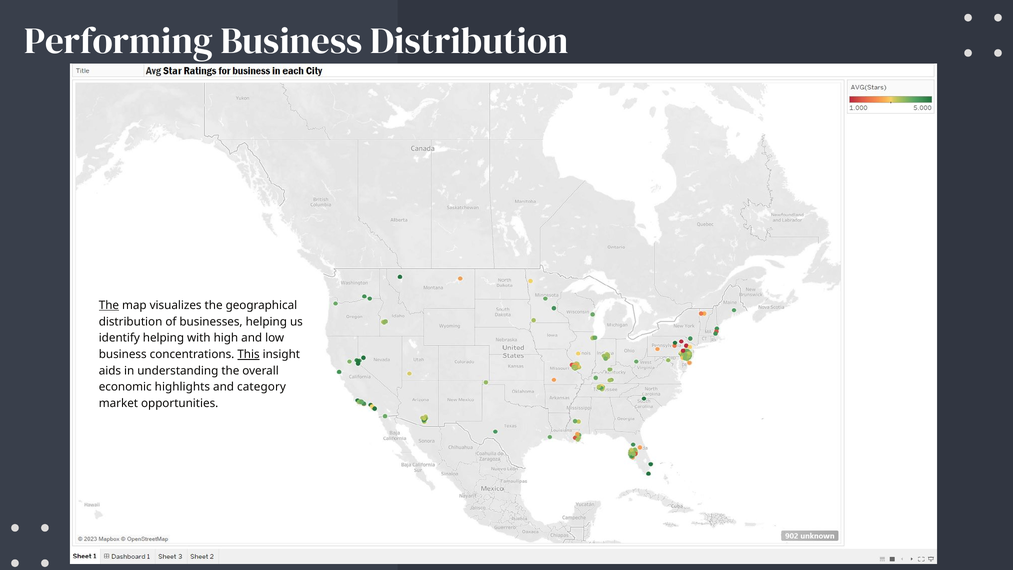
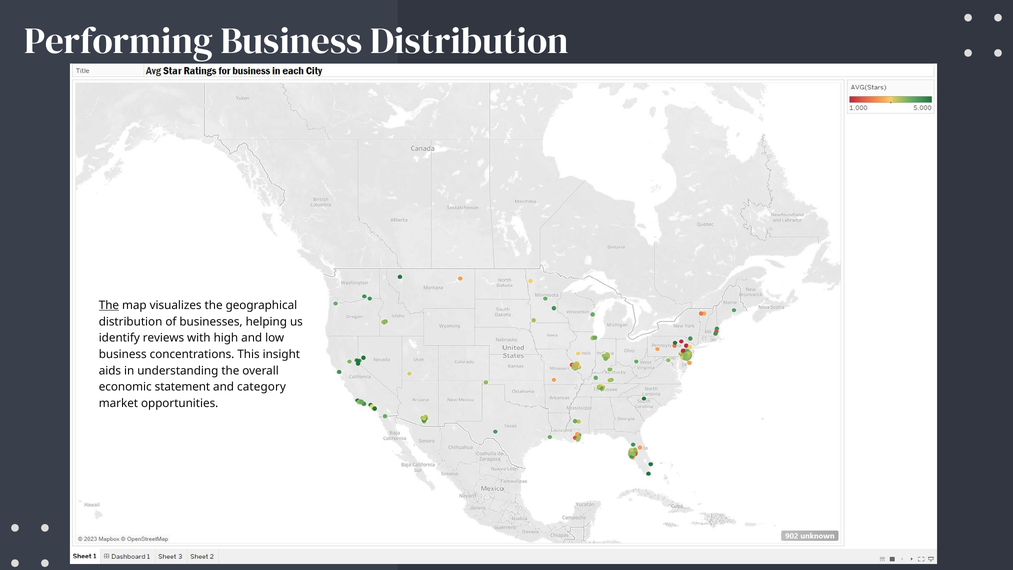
identify helping: helping -> reviews
This underline: present -> none
highlights: highlights -> statement
